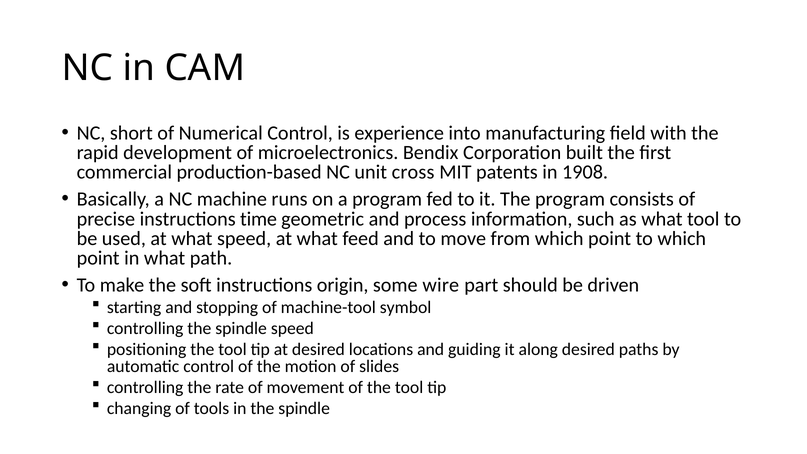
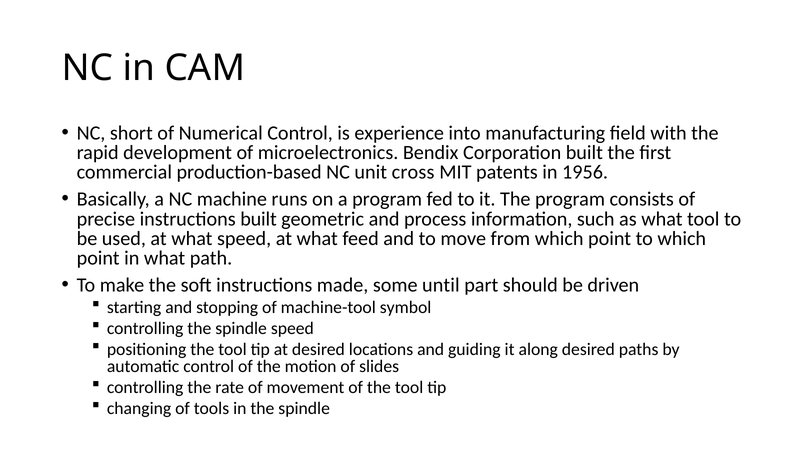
1908: 1908 -> 1956
instructions time: time -> built
origin: origin -> made
wire: wire -> until
